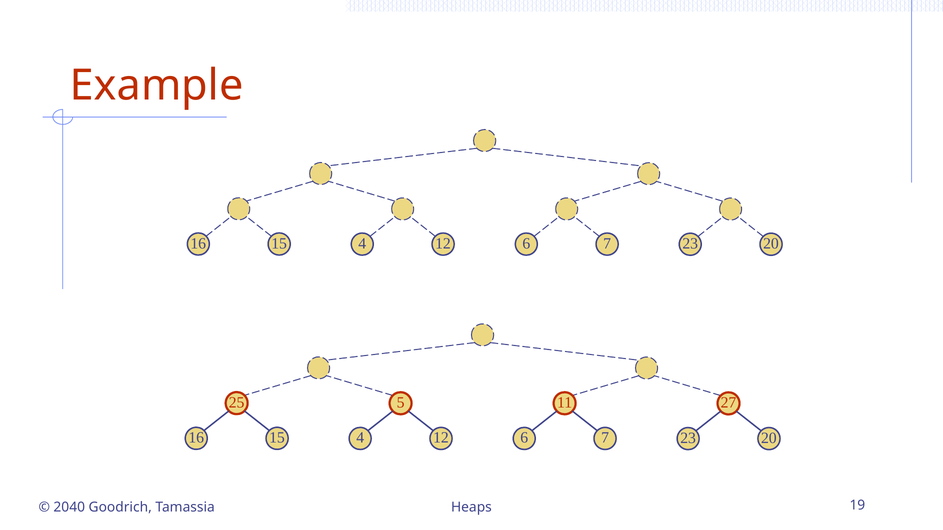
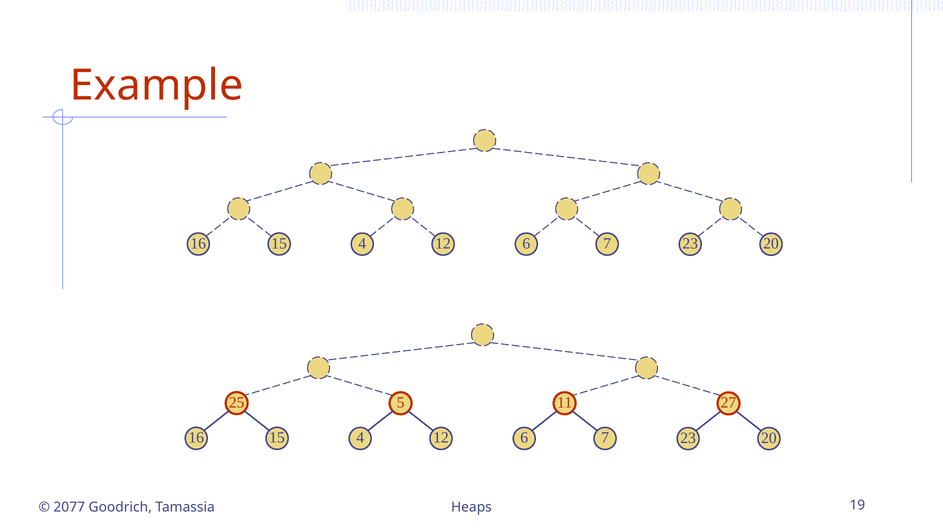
2040: 2040 -> 2077
